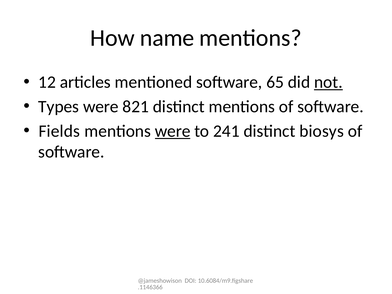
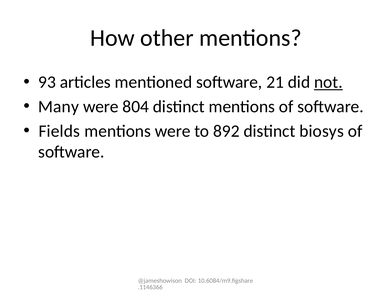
name: name -> other
12: 12 -> 93
65: 65 -> 21
Types: Types -> Many
821: 821 -> 804
were at (173, 131) underline: present -> none
241: 241 -> 892
